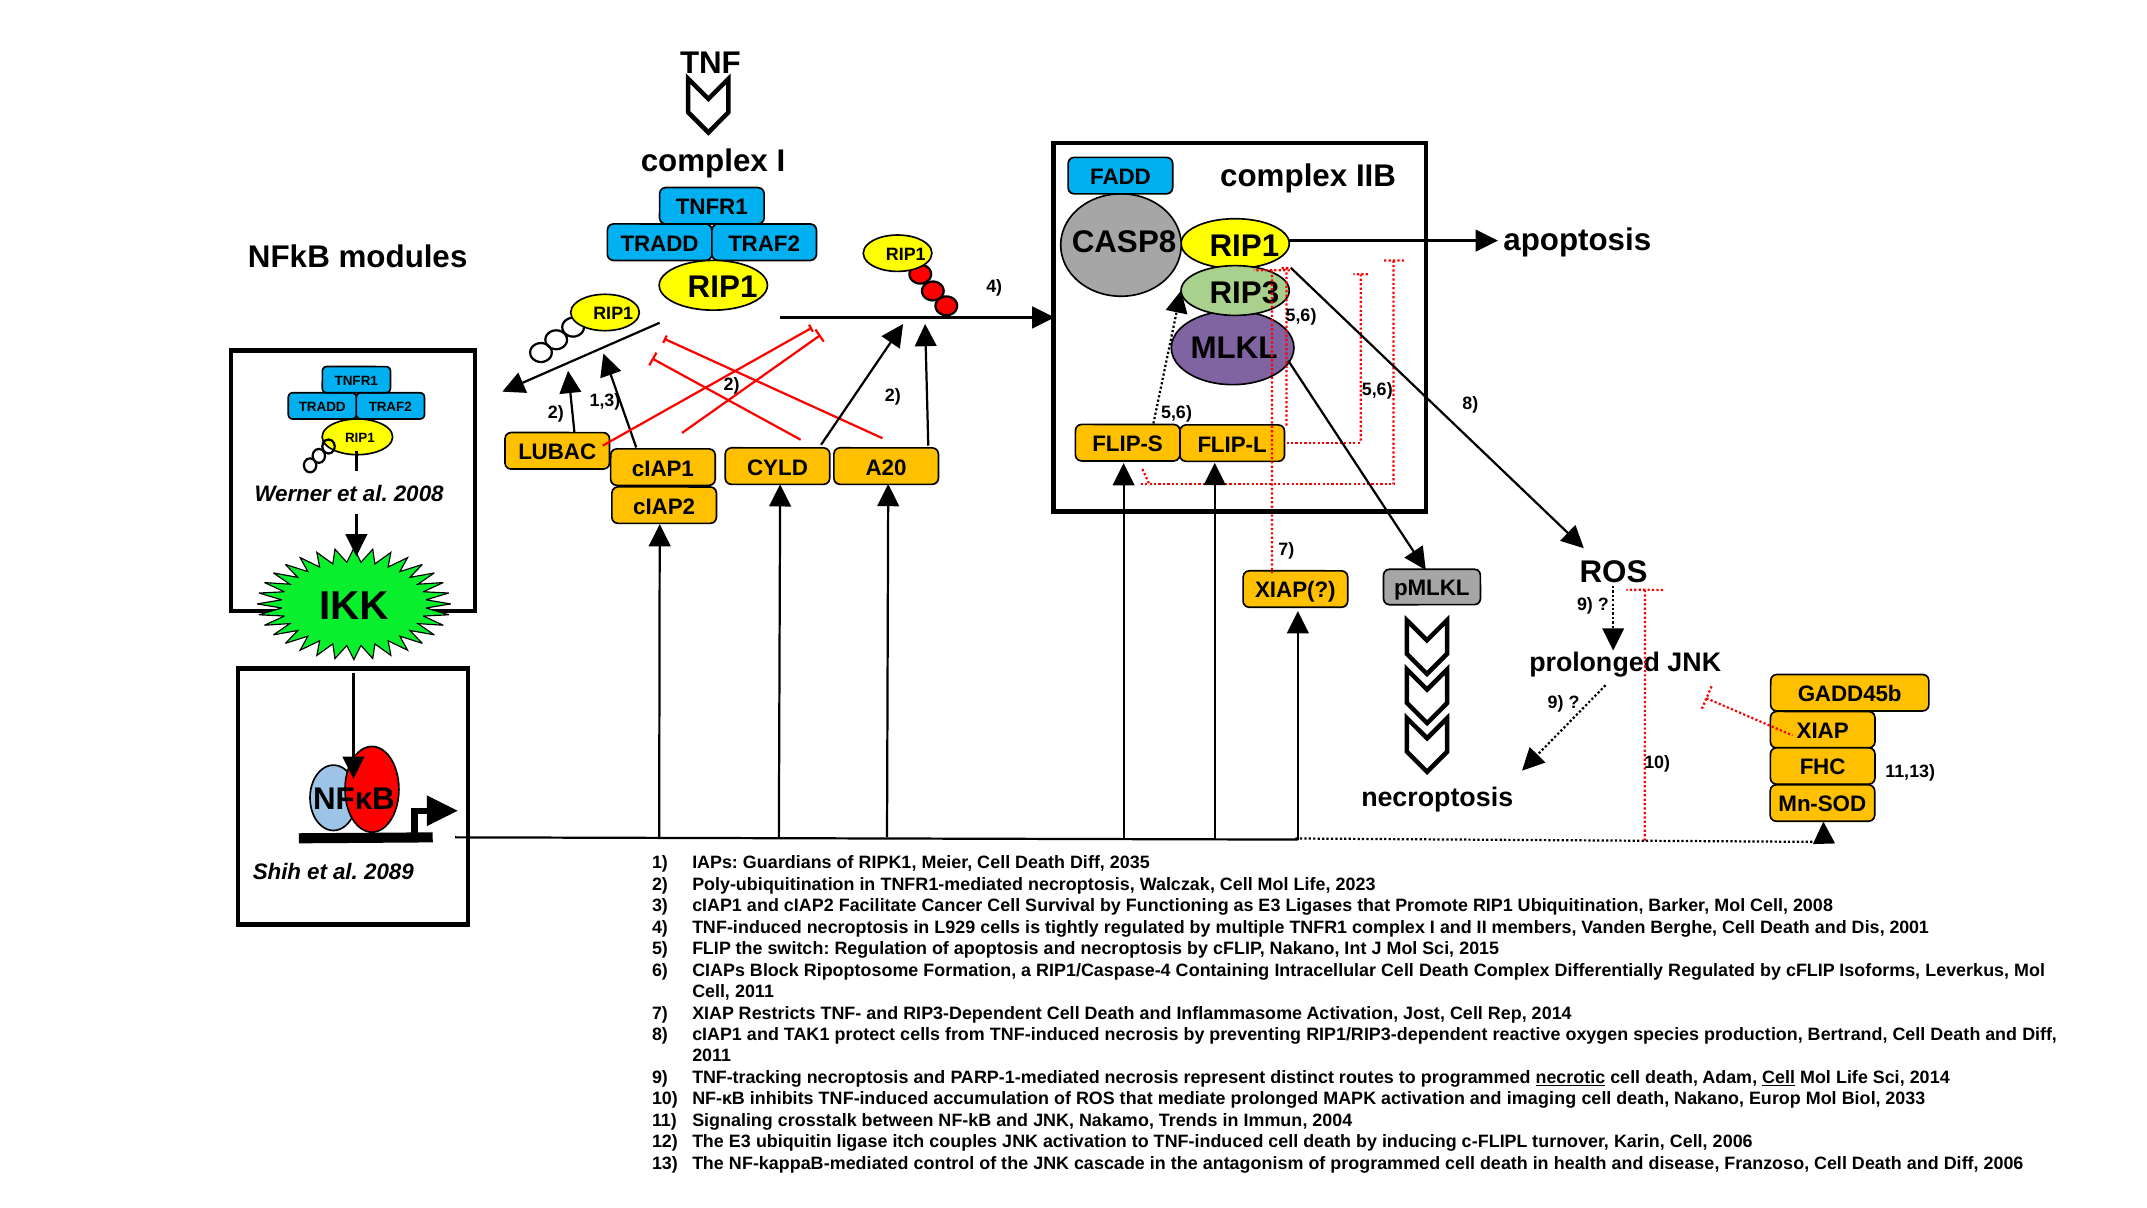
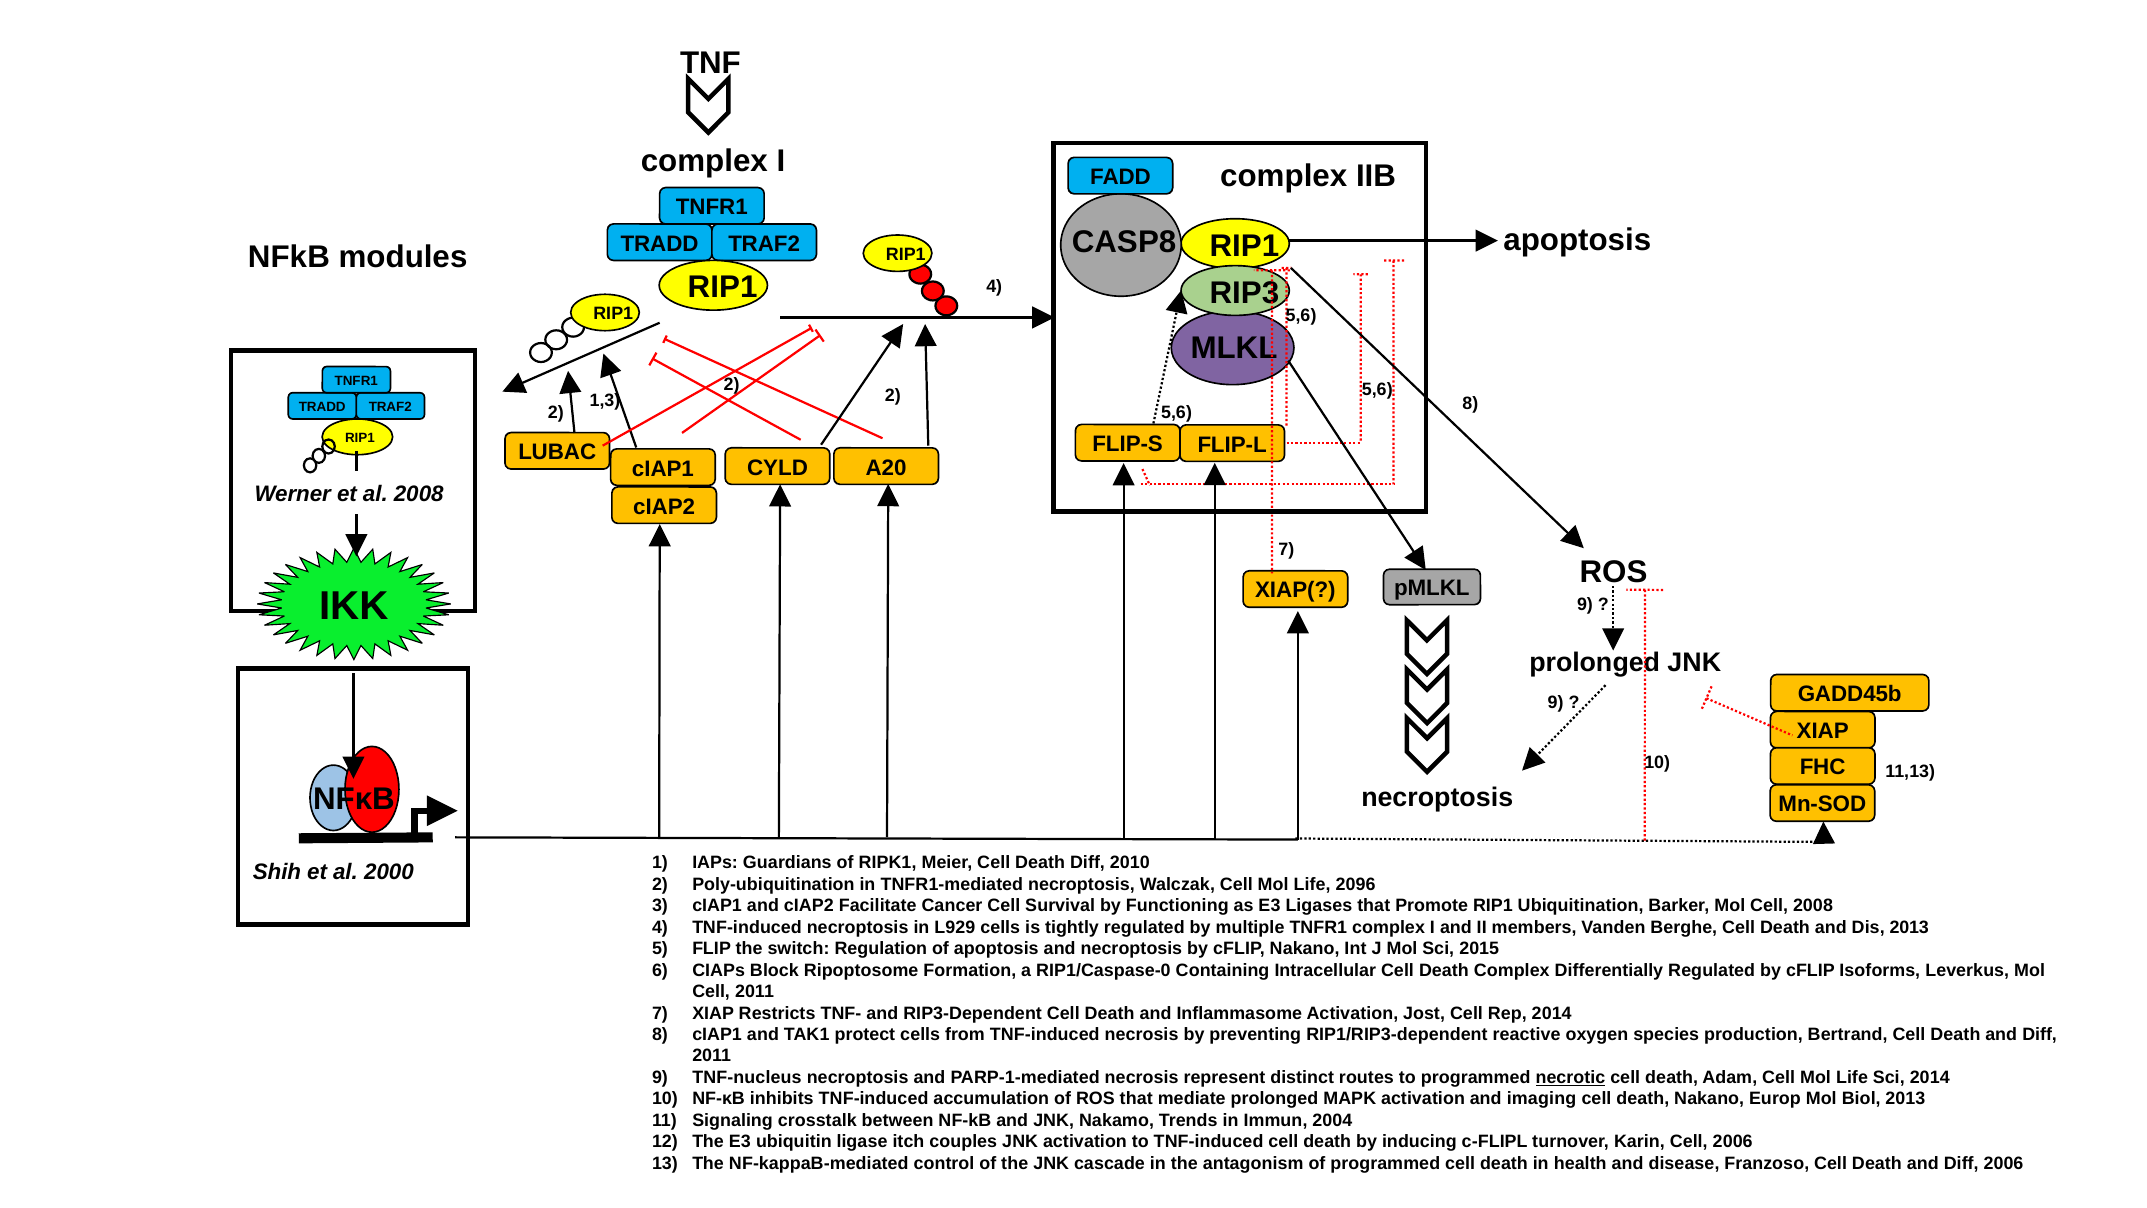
2035: 2035 -> 2010
2089: 2089 -> 2000
2023: 2023 -> 2096
Dis 2001: 2001 -> 2013
RIP1/Caspase-4: RIP1/Caspase-4 -> RIP1/Caspase-0
TNF-tracking: TNF-tracking -> TNF-nucleus
Cell at (1779, 1077) underline: present -> none
Biol 2033: 2033 -> 2013
